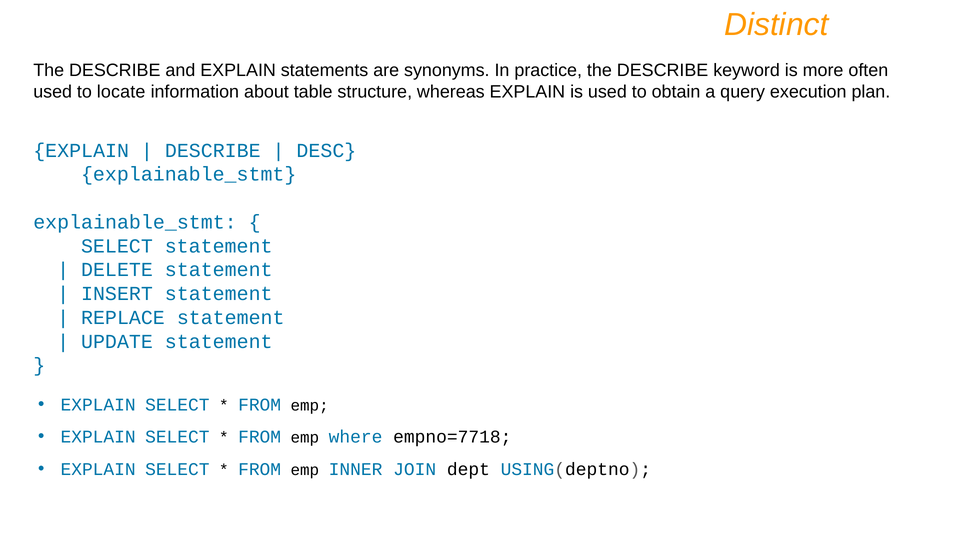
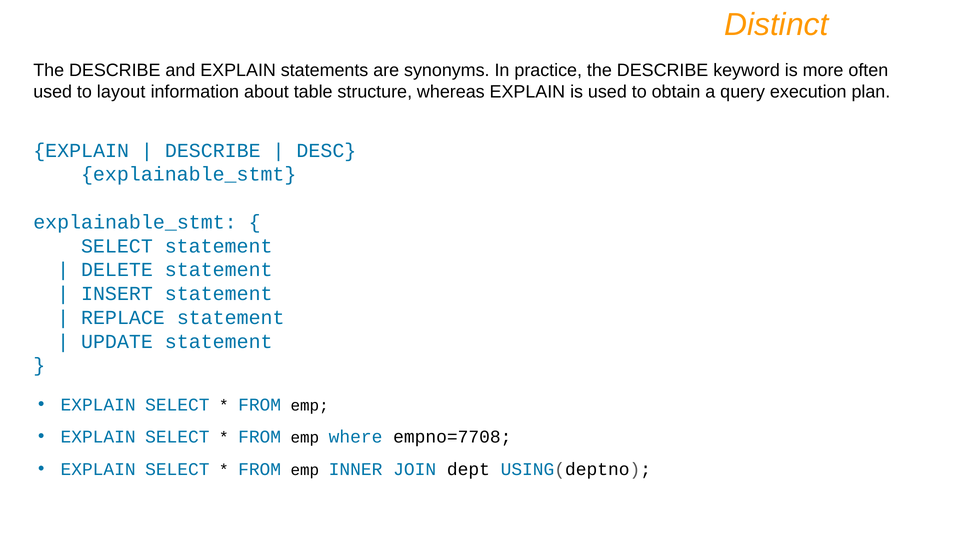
locate: locate -> layout
empno=7718: empno=7718 -> empno=7708
